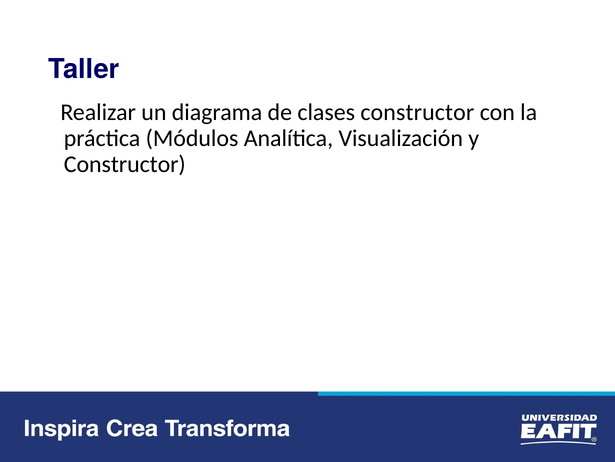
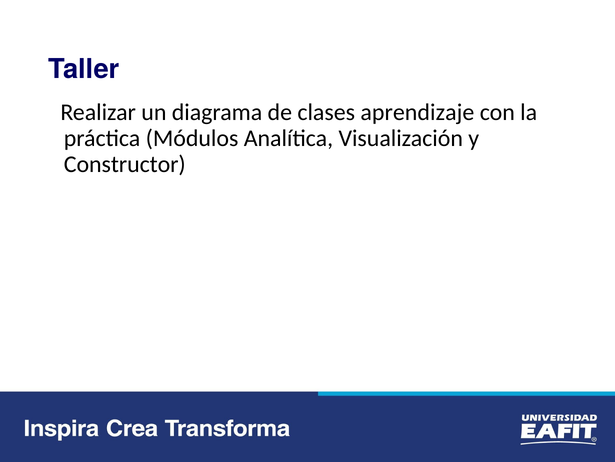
clases constructor: constructor -> aprendizaje
